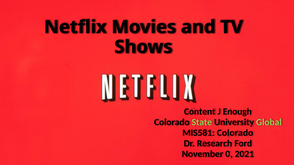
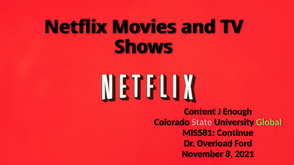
State colour: light green -> pink
MIS581 Colorado: Colorado -> Continue
Research: Research -> Overload
0: 0 -> 8
